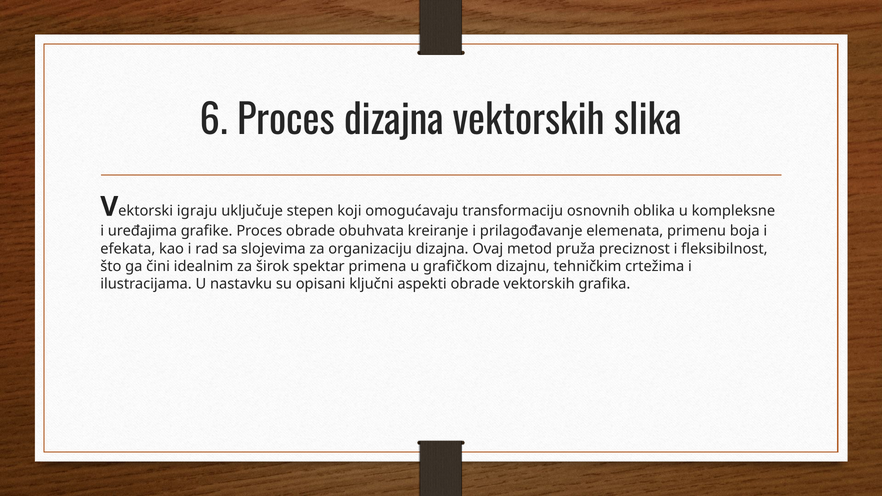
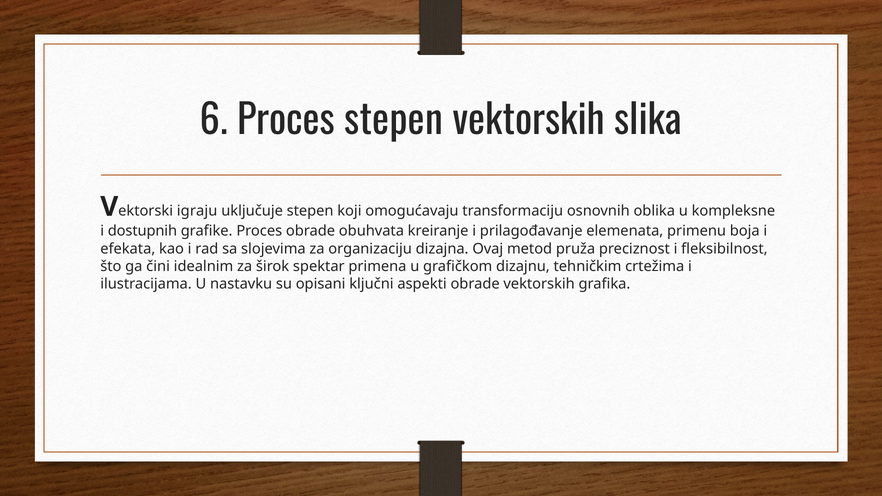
Proces dizajna: dizajna -> stepen
uređajima: uređajima -> dostupnih
